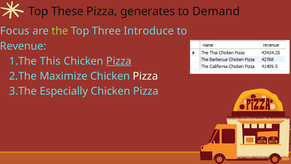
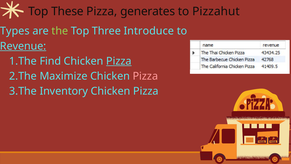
Demand: Demand -> Pizzahut
Focus: Focus -> Types
Revenue underline: none -> present
This: This -> Find
Pizza at (145, 76) colour: white -> pink
Especially: Especially -> Inventory
